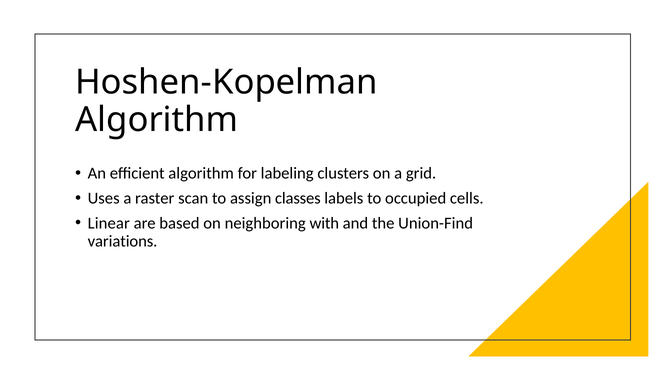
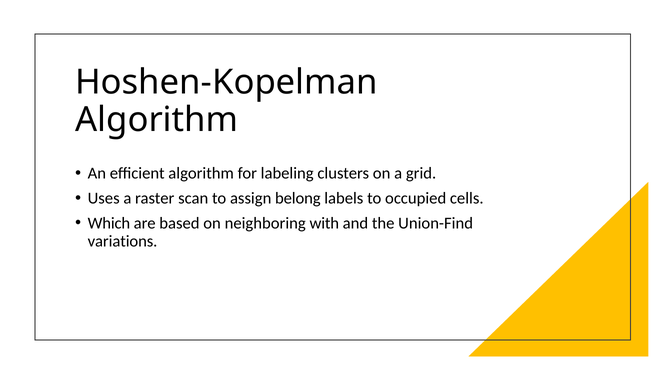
classes: classes -> belong
Linear: Linear -> Which
